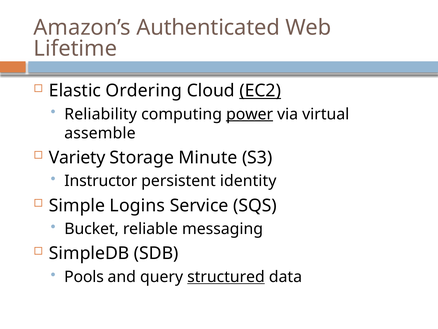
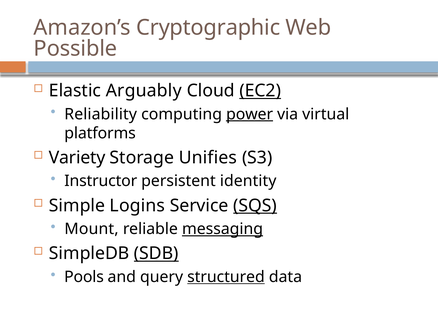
Authenticated: Authenticated -> Cryptographic
Lifetime: Lifetime -> Possible
Ordering: Ordering -> Arguably
assemble: assemble -> platforms
Minute: Minute -> Unifies
SQS underline: none -> present
Bucket: Bucket -> Mount
messaging underline: none -> present
SDB underline: none -> present
